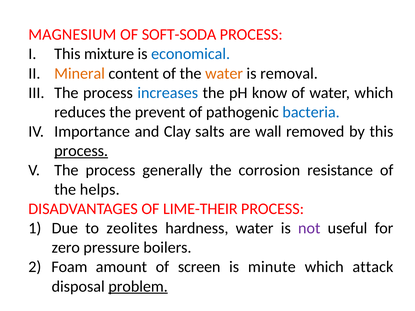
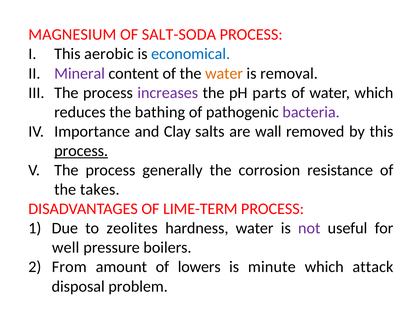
SOFT-SODA: SOFT-SODA -> SALT-SODA
mixture: mixture -> aerobic
Mineral colour: orange -> purple
increases colour: blue -> purple
know: know -> parts
prevent: prevent -> bathing
bacteria colour: blue -> purple
helps: helps -> takes
LIME-THEIR: LIME-THEIR -> LIME-TERM
zero: zero -> well
Foam: Foam -> From
screen: screen -> lowers
problem underline: present -> none
